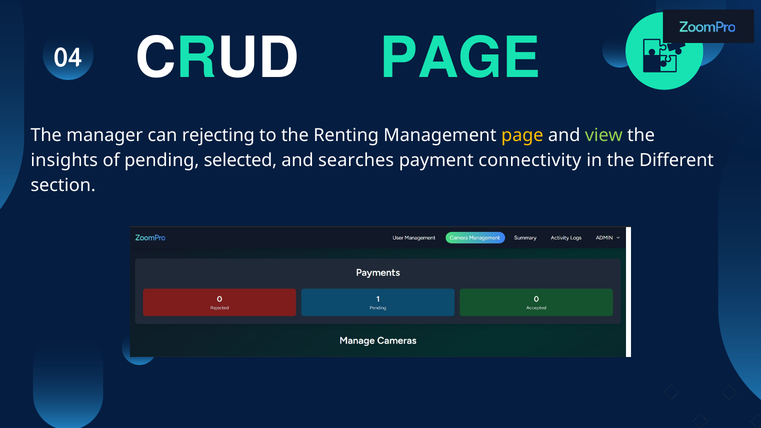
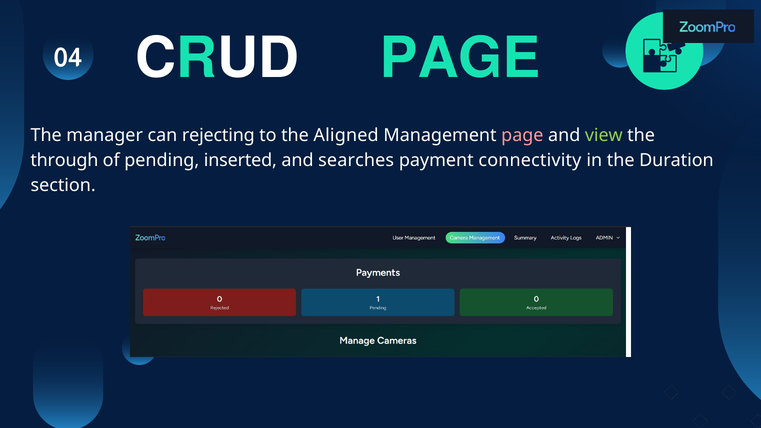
Renting: Renting -> Aligned
page at (522, 135) colour: yellow -> pink
insights: insights -> through
selected: selected -> inserted
Different: Different -> Duration
